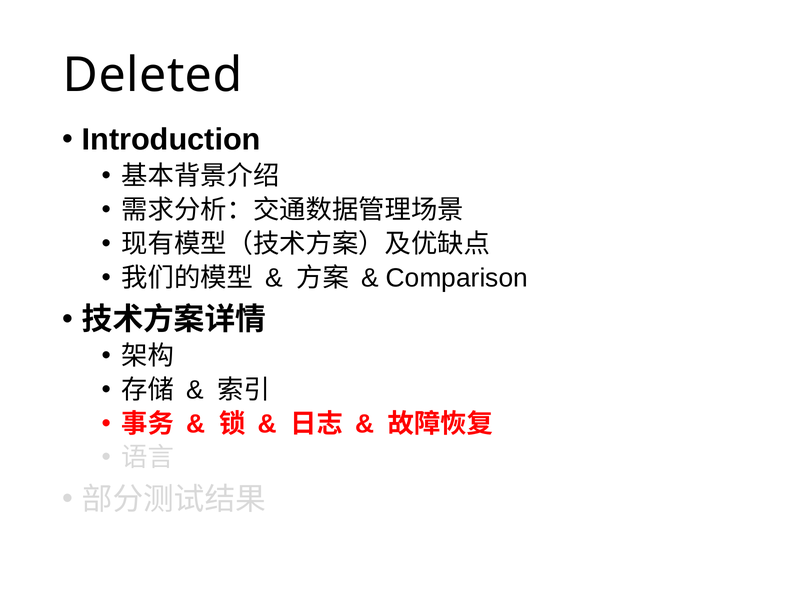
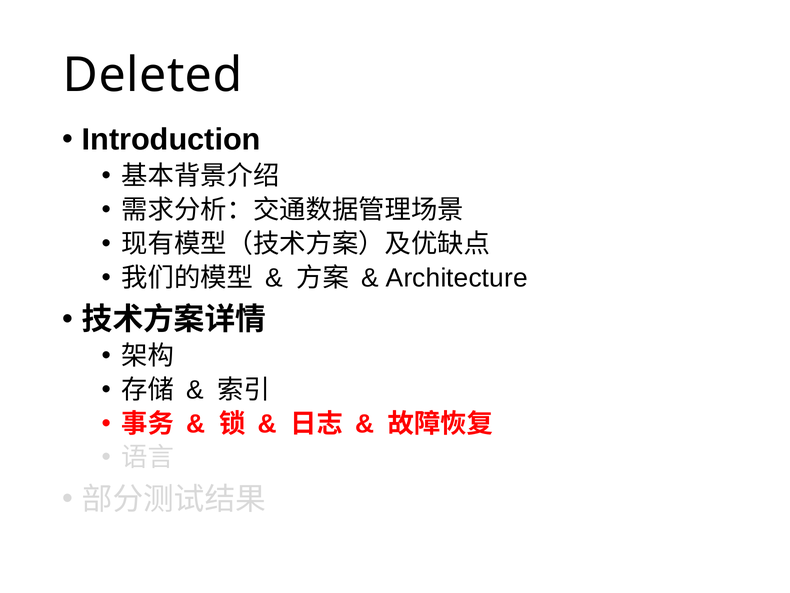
Comparison: Comparison -> Architecture
